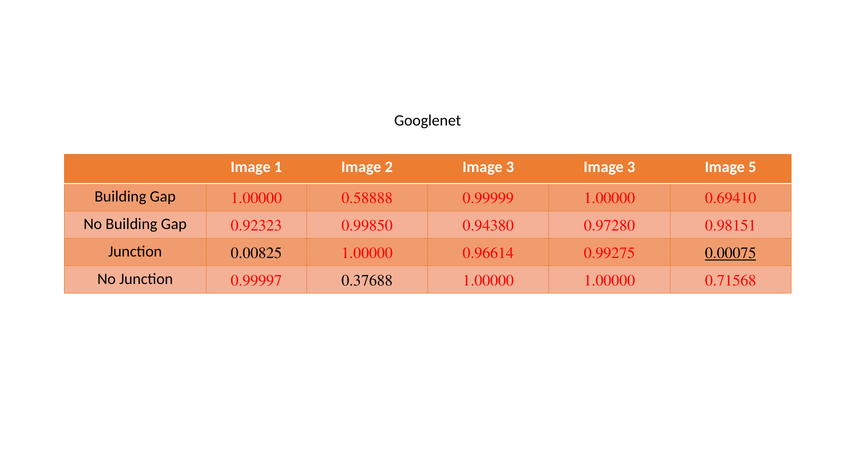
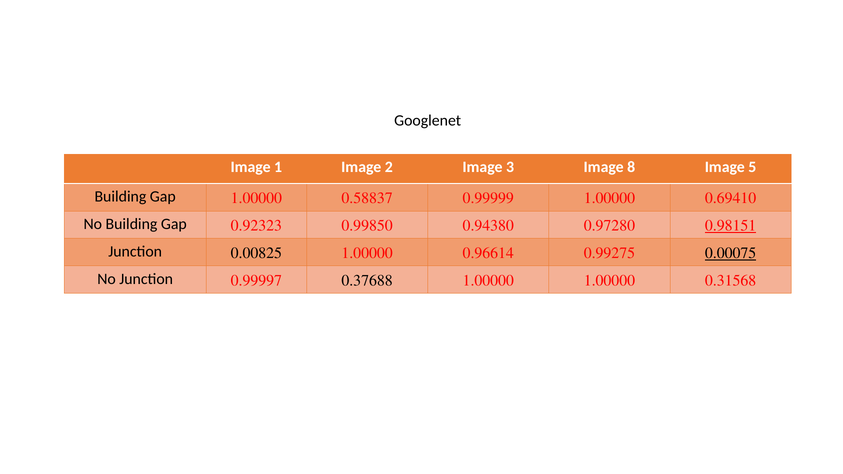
3 Image 3: 3 -> 8
0.58888: 0.58888 -> 0.58837
0.98151 underline: none -> present
0.71568: 0.71568 -> 0.31568
